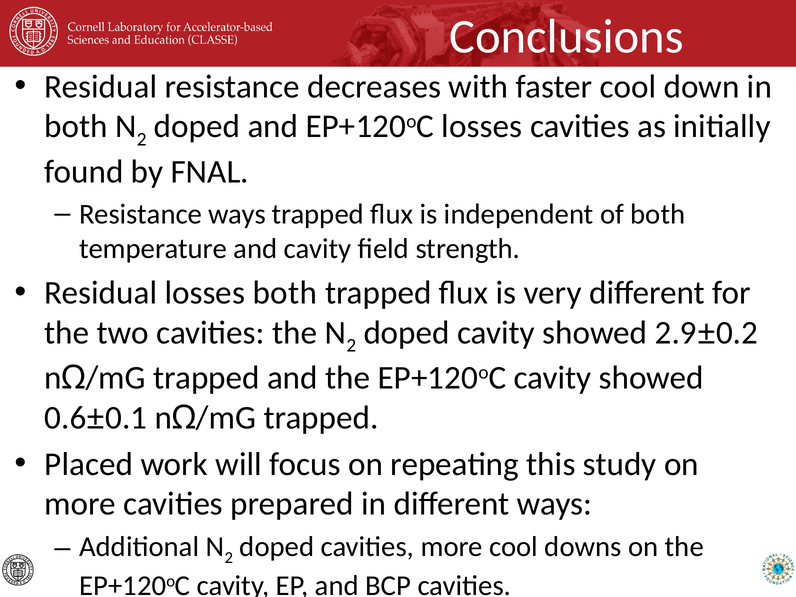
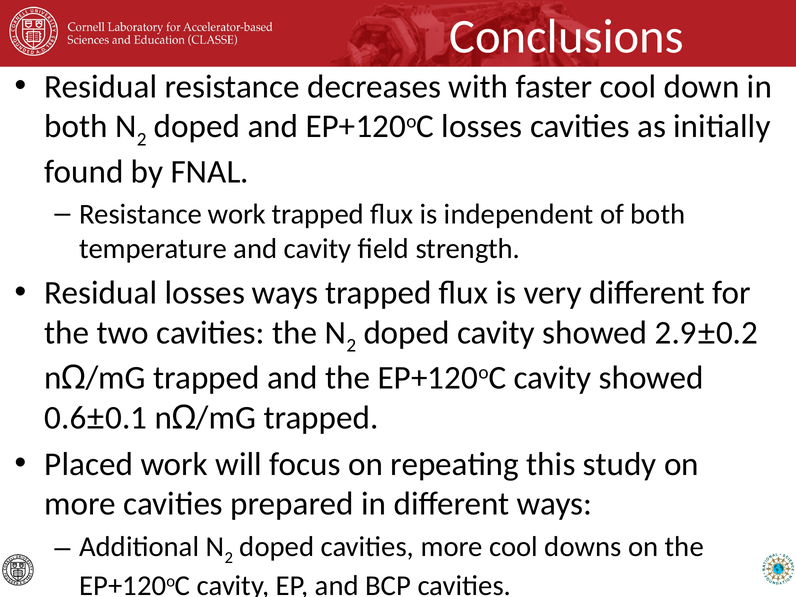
Resistance ways: ways -> work
losses both: both -> ways
